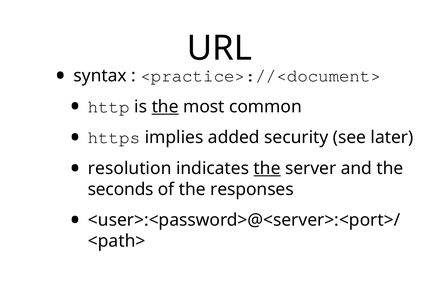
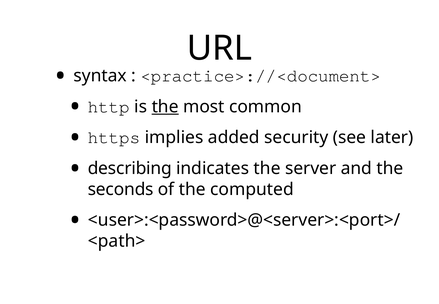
resolution: resolution -> describing
the at (267, 168) underline: present -> none
responses: responses -> computed
